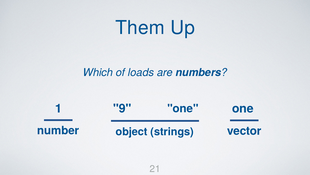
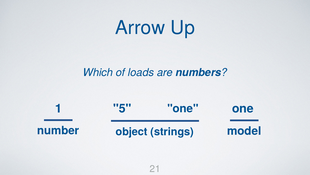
Them: Them -> Arrow
9: 9 -> 5
vector: vector -> model
